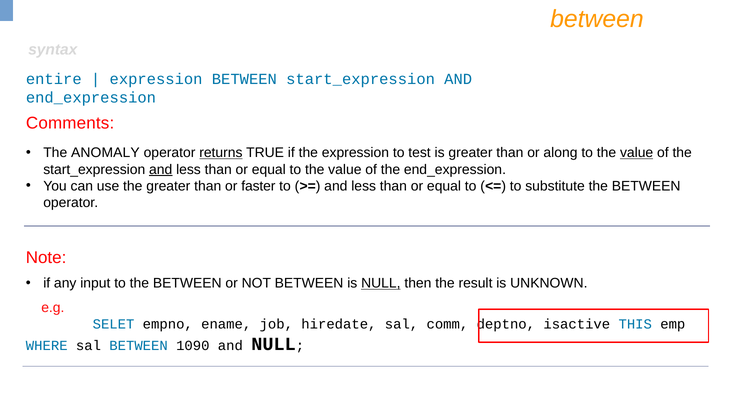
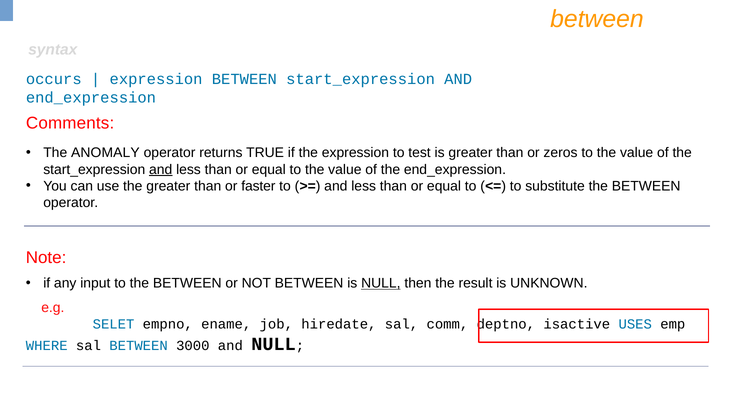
entire: entire -> occurs
returns underline: present -> none
along: along -> zeros
value at (637, 153) underline: present -> none
THIS: THIS -> USES
1090: 1090 -> 3000
